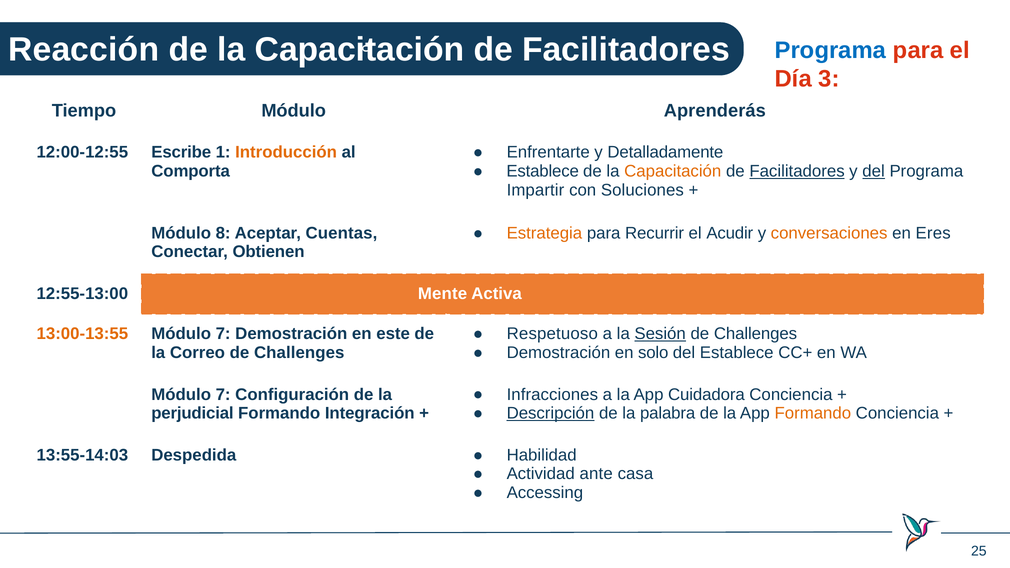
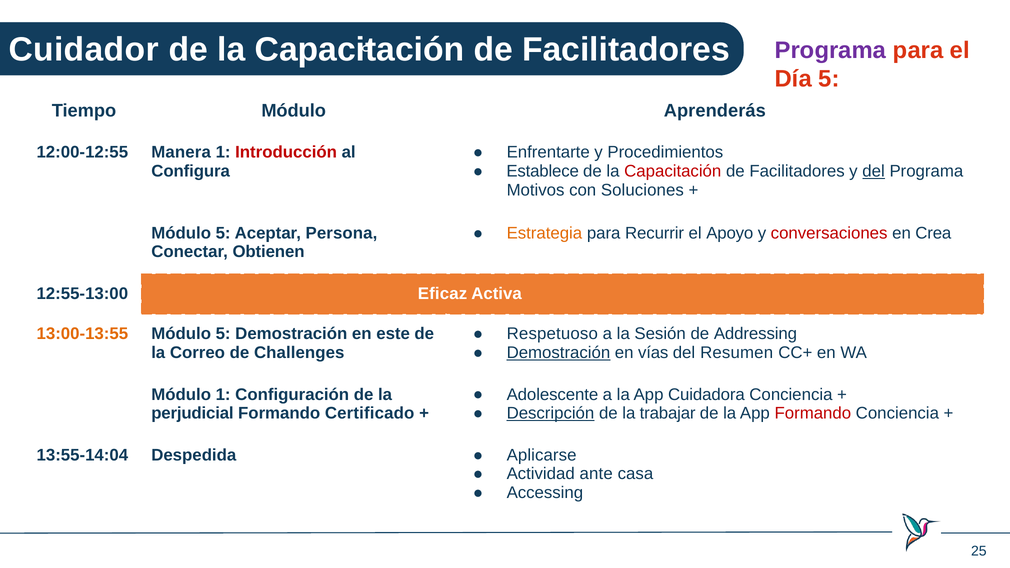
Reacción: Reacción -> Cuidador
Programa at (830, 50) colour: blue -> purple
Día 3: 3 -> 5
Detalladamente: Detalladamente -> Procedimientos
Escribe: Escribe -> Manera
Introducción colour: orange -> red
Comporta: Comporta -> Configura
Capacitación at (673, 171) colour: orange -> red
Facilitadores at (797, 171) underline: present -> none
Impartir: Impartir -> Motivos
Acudir: Acudir -> Apoyo
conversaciones colour: orange -> red
Eres: Eres -> Crea
8 at (223, 233): 8 -> 5
Cuentas: Cuentas -> Persona
Mente: Mente -> Eficaz
7 at (223, 334): 7 -> 5
Sesión underline: present -> none
Challenges at (755, 334): Challenges -> Addressing
Demostración at (558, 353) underline: none -> present
solo: solo -> vías
del Establece: Establece -> Resumen
Infracciones: Infracciones -> Adolescente
7 at (223, 395): 7 -> 1
Integración: Integración -> Certificado
palabra: palabra -> trabajar
Formando at (813, 413) colour: orange -> red
13:55-14:03: 13:55-14:03 -> 13:55-14:04
Habilidad: Habilidad -> Aplicarse
